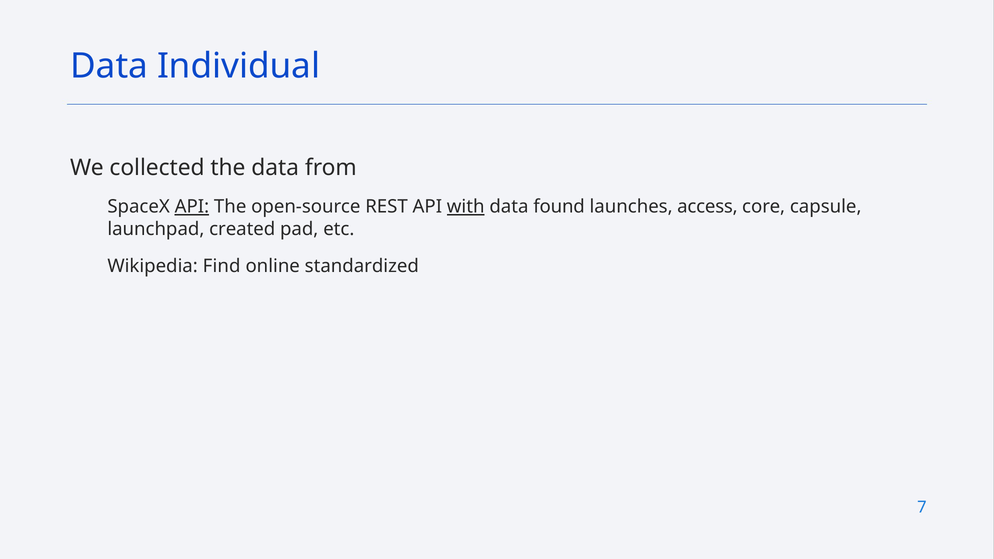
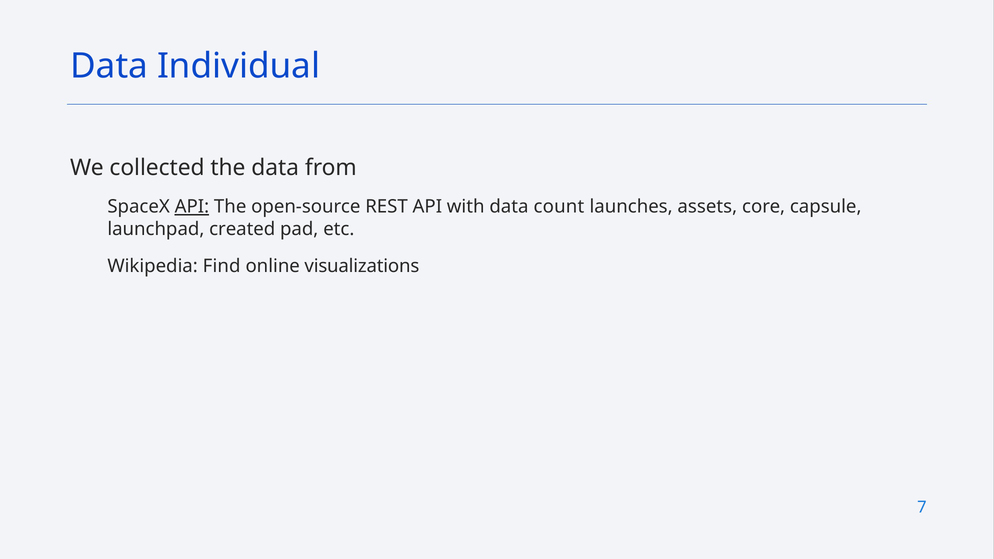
with underline: present -> none
found: found -> count
access: access -> assets
standardized: standardized -> visualizations
